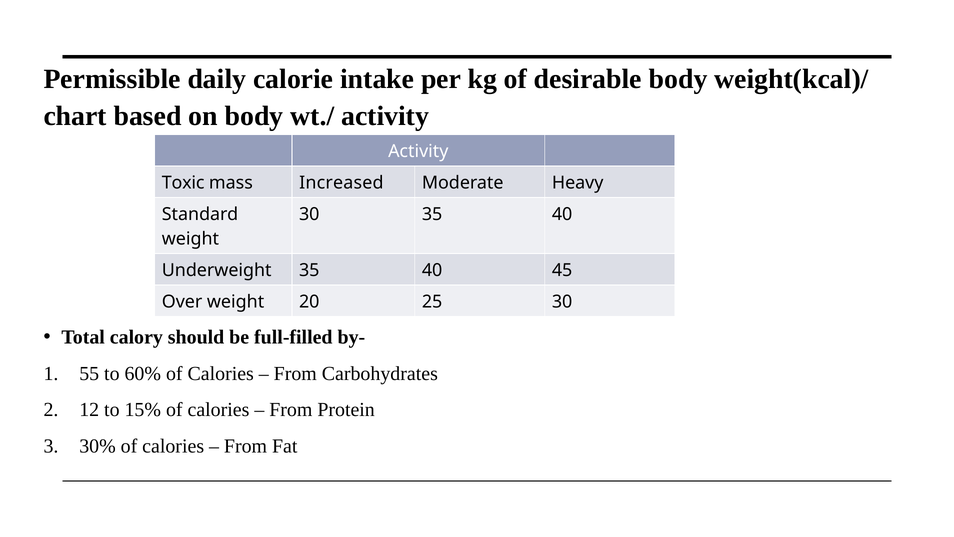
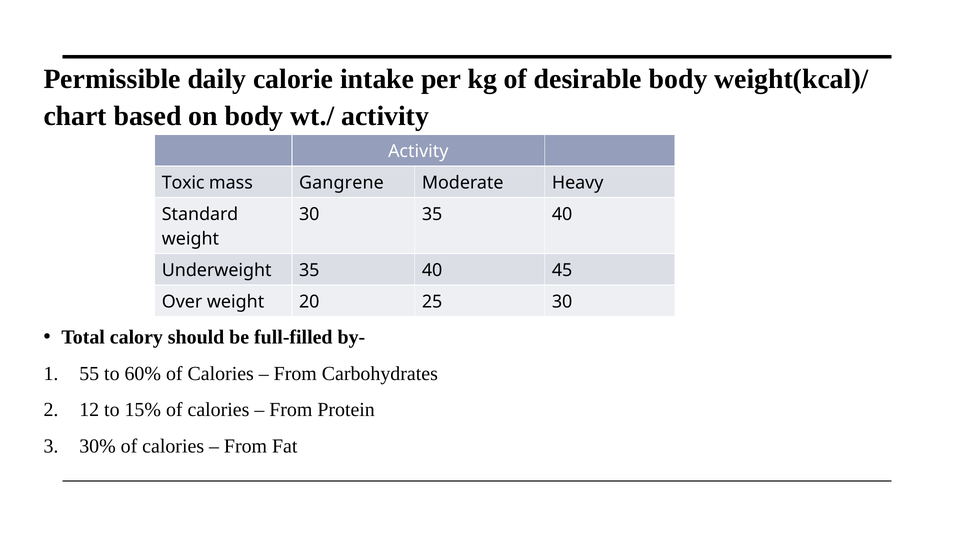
Increased: Increased -> Gangrene
